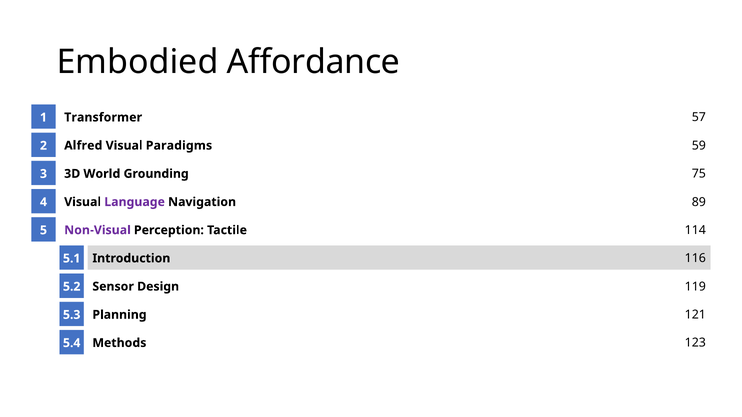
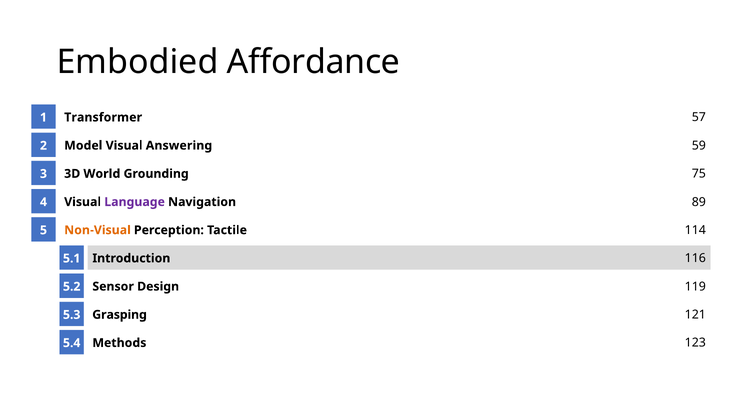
Alfred: Alfred -> Model
Paradigms: Paradigms -> Answering
Non-Visual colour: purple -> orange
Planning: Planning -> Grasping
